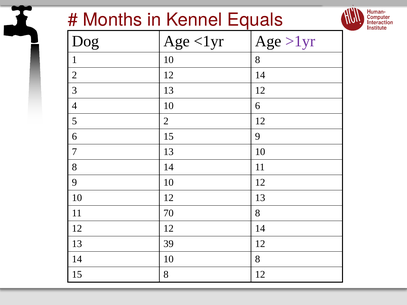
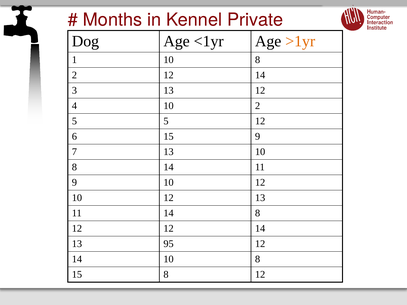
Equals: Equals -> Private
>1yr colour: purple -> orange
10 6: 6 -> 2
5 2: 2 -> 5
11 70: 70 -> 14
39: 39 -> 95
